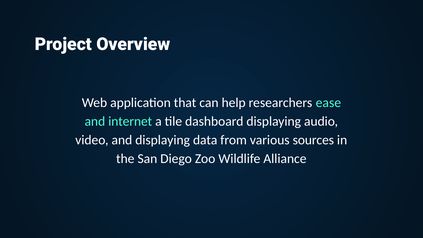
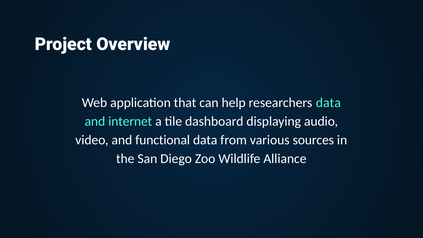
researchers ease: ease -> data
and displaying: displaying -> functional
